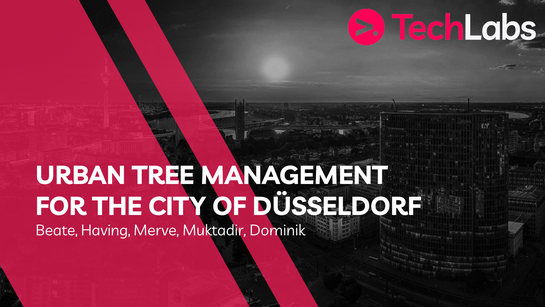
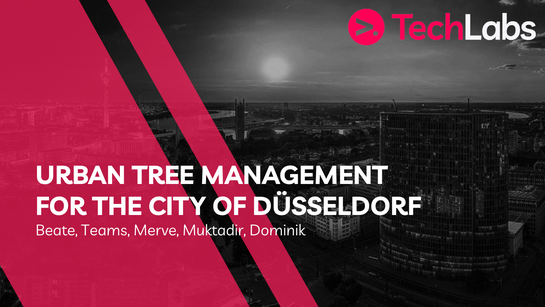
Having: Having -> Teams
